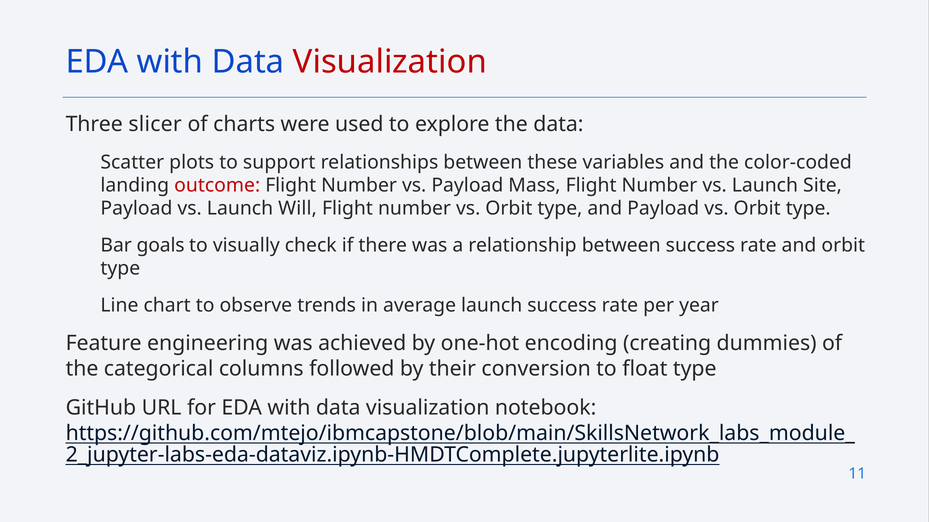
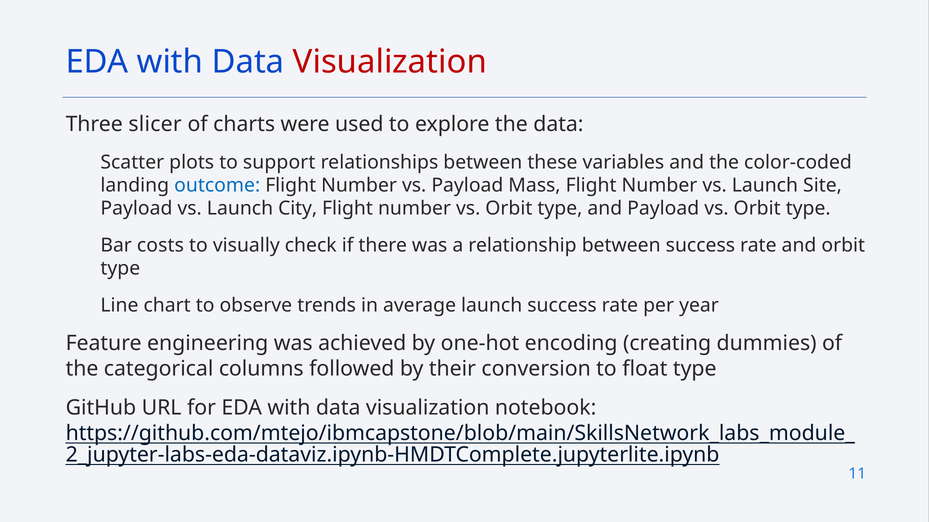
outcome colour: red -> blue
Will: Will -> City
goals: goals -> costs
